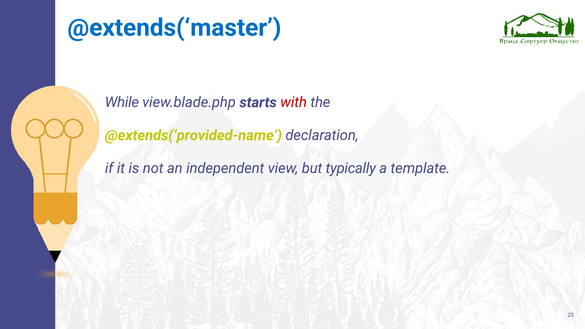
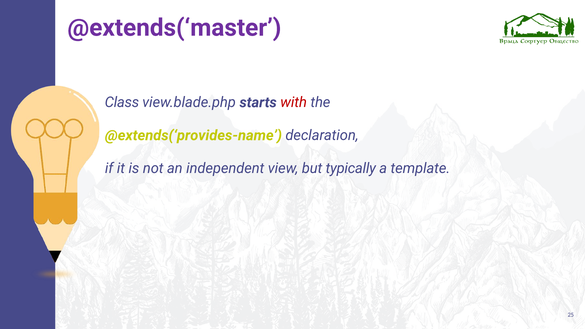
@extends(‘master colour: blue -> purple
While: While -> Class
@extends(‘provided-name: @extends(‘provided-name -> @extends(‘provides-name
